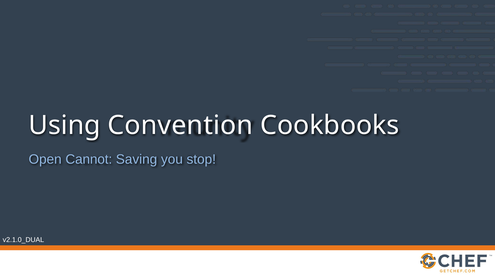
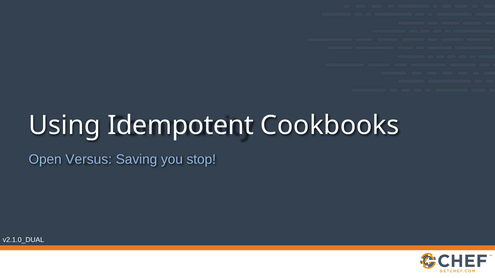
Convention: Convention -> Idempotent
Cannot: Cannot -> Versus
